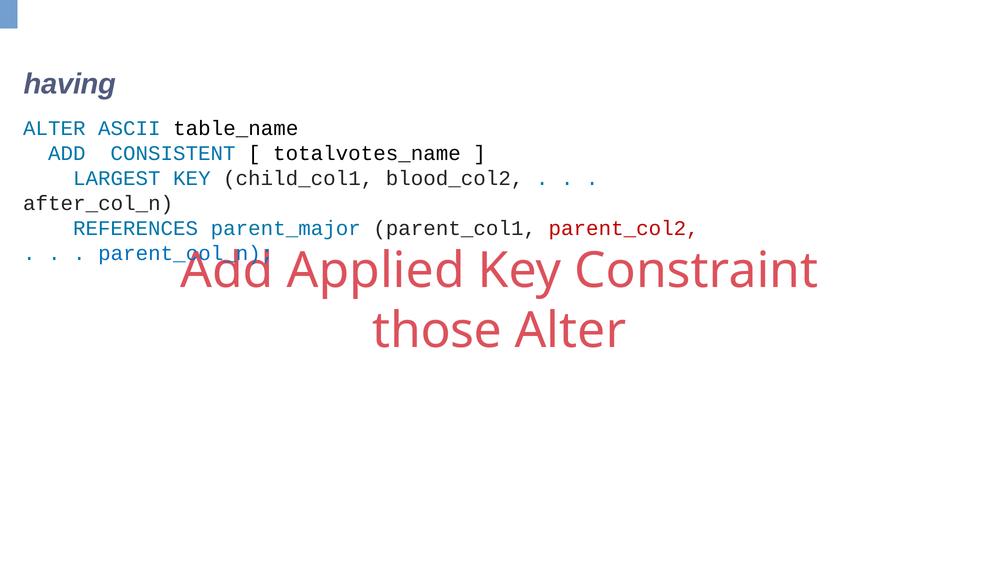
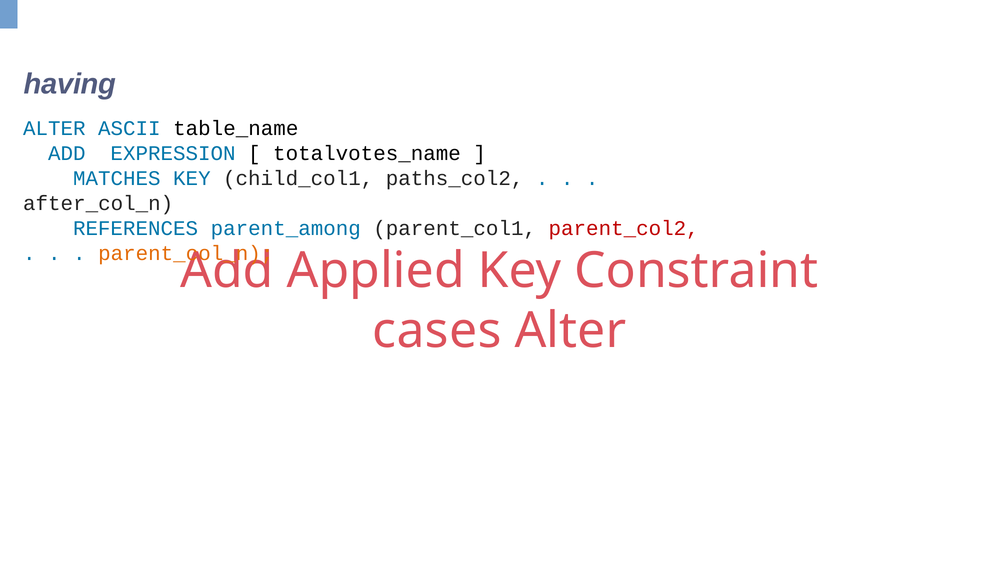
CONSISTENT: CONSISTENT -> EXPRESSION
LARGEST: LARGEST -> MATCHES
blood_col2: blood_col2 -> paths_col2
parent_major: parent_major -> parent_among
parent_col_n colour: blue -> orange
those: those -> cases
